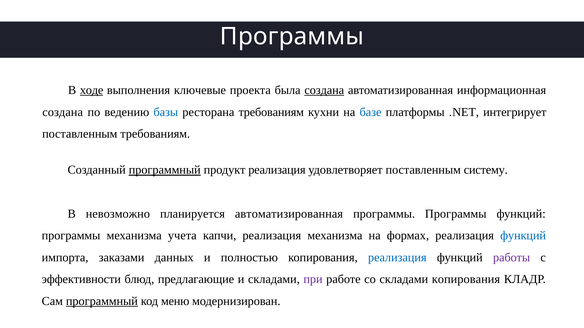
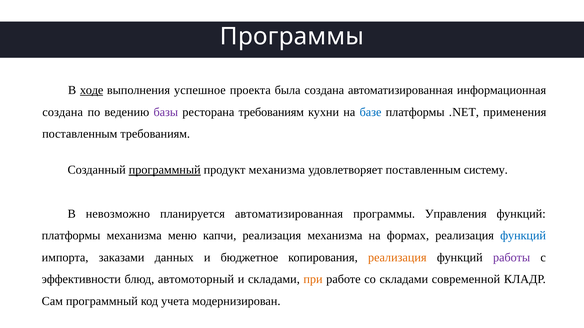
ключевые: ключевые -> успешное
создана at (324, 90) underline: present -> none
базы colour: blue -> purple
интегрирует: интегрирует -> применения
продукт реализация: реализация -> механизма
программы Программы: Программы -> Управления
программы at (71, 236): программы -> платформы
учета: учета -> меню
полностью: полностью -> бюджетное
реализация at (397, 258) colour: blue -> orange
предлагающие: предлагающие -> автомоторный
при colour: purple -> orange
складами копирования: копирования -> современной
программный at (102, 302) underline: present -> none
меню: меню -> учета
